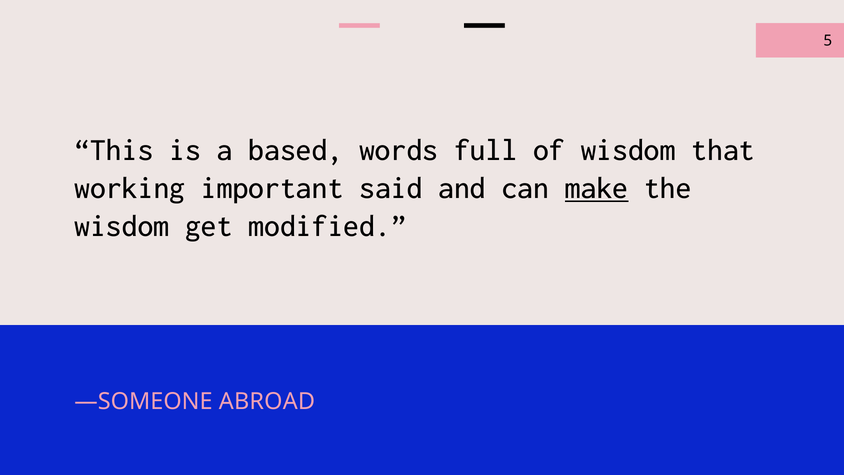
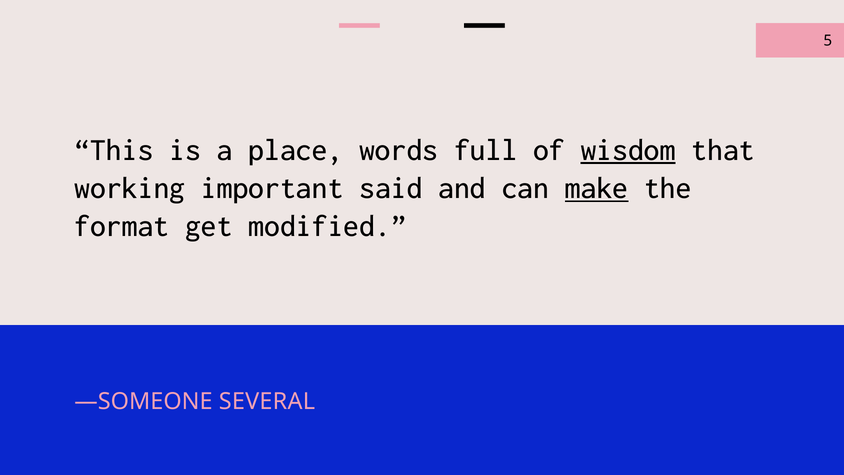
based: based -> place
wisdom at (628, 149) underline: none -> present
wisdom at (122, 226): wisdom -> format
ABROAD: ABROAD -> SEVERAL
